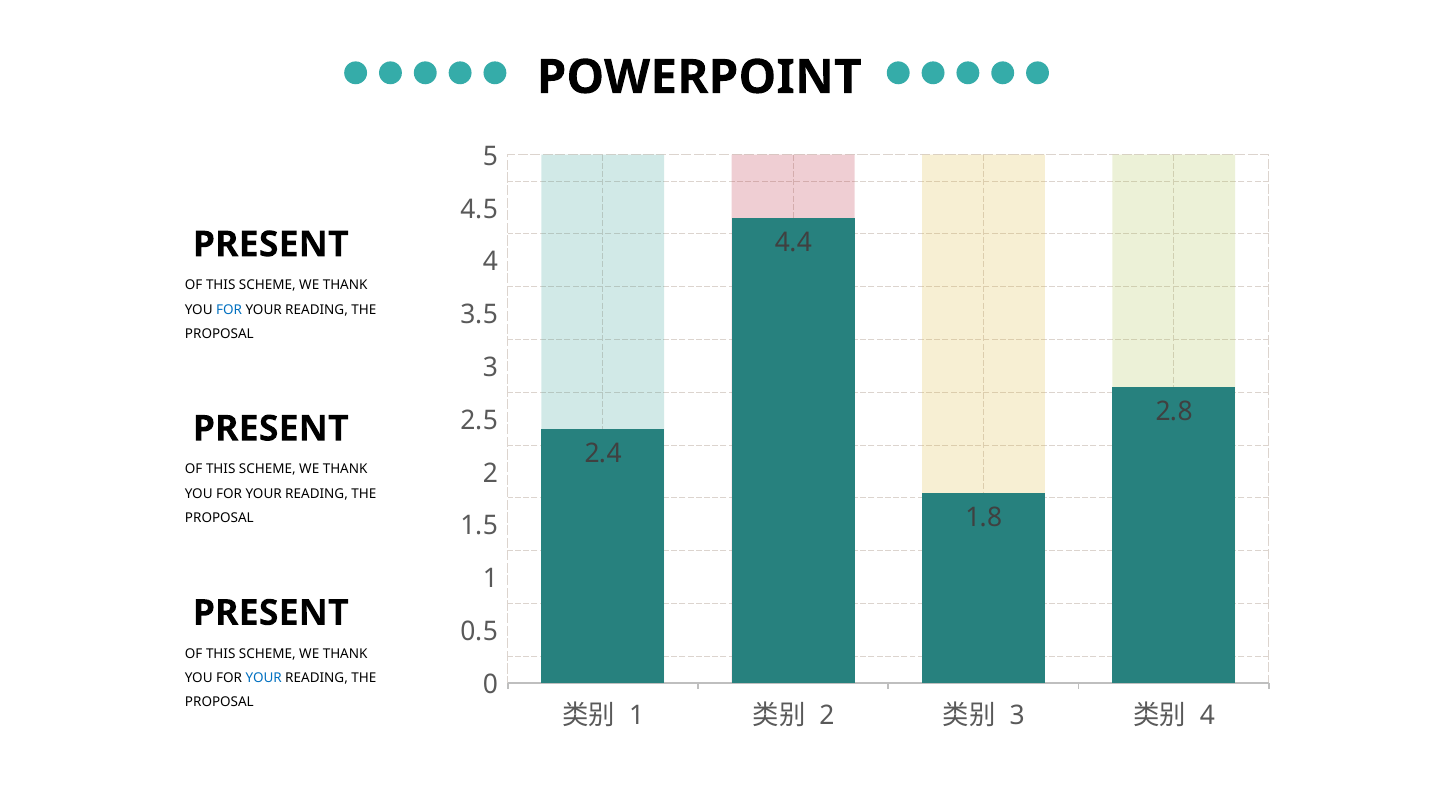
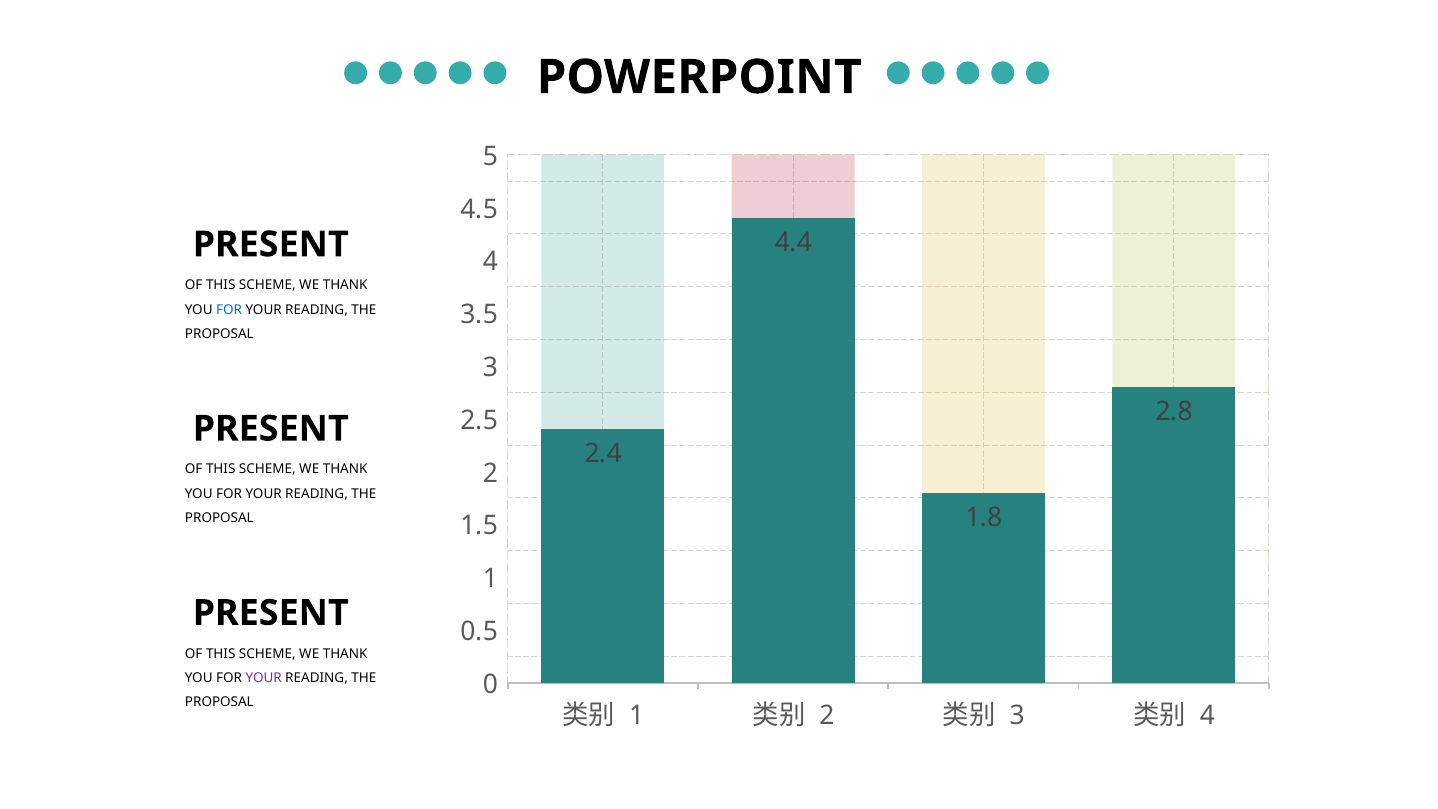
YOUR at (264, 678) colour: blue -> purple
